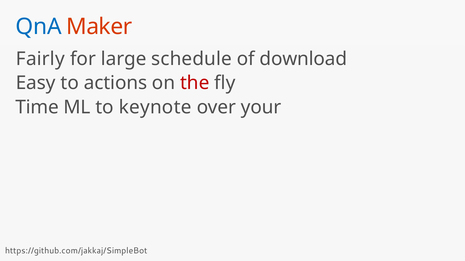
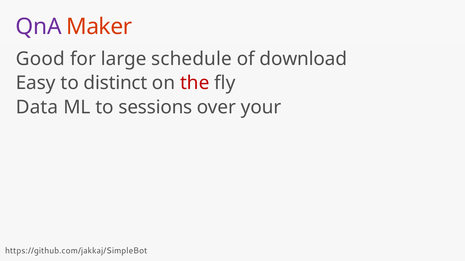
QnA colour: blue -> purple
Fairly: Fairly -> Good
actions: actions -> distinct
Time: Time -> Data
keynote: keynote -> sessions
